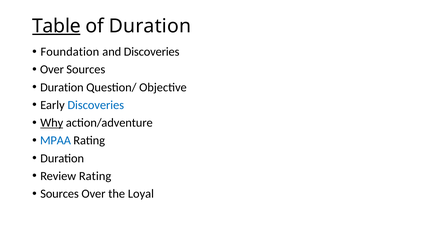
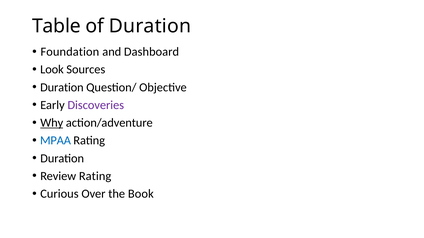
Table underline: present -> none
and Discoveries: Discoveries -> Dashboard
Over at (52, 70): Over -> Look
Discoveries at (96, 105) colour: blue -> purple
Sources at (60, 194): Sources -> Curious
Loyal: Loyal -> Book
